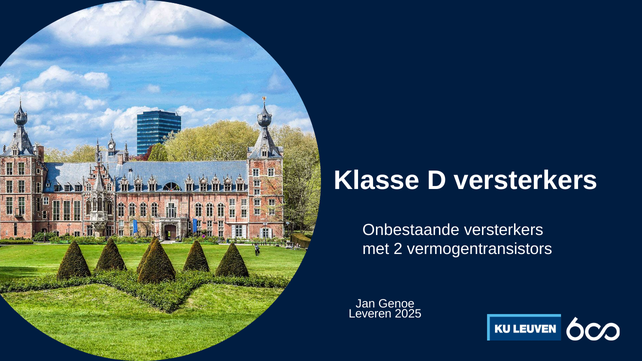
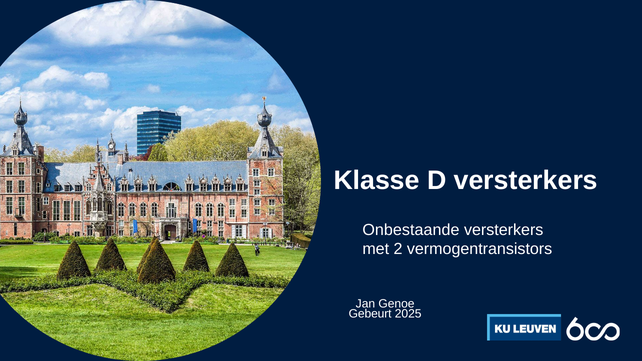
Leveren: Leveren -> Gebeurt
